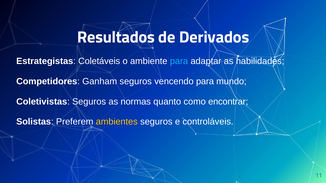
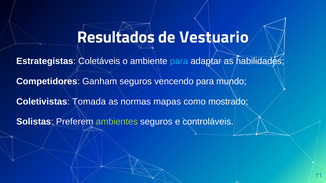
Derivados: Derivados -> Vestuario
Coletivistas Seguros: Seguros -> Tomada
quanto: quanto -> mapas
encontrar: encontrar -> mostrado
ambientes colour: yellow -> light green
